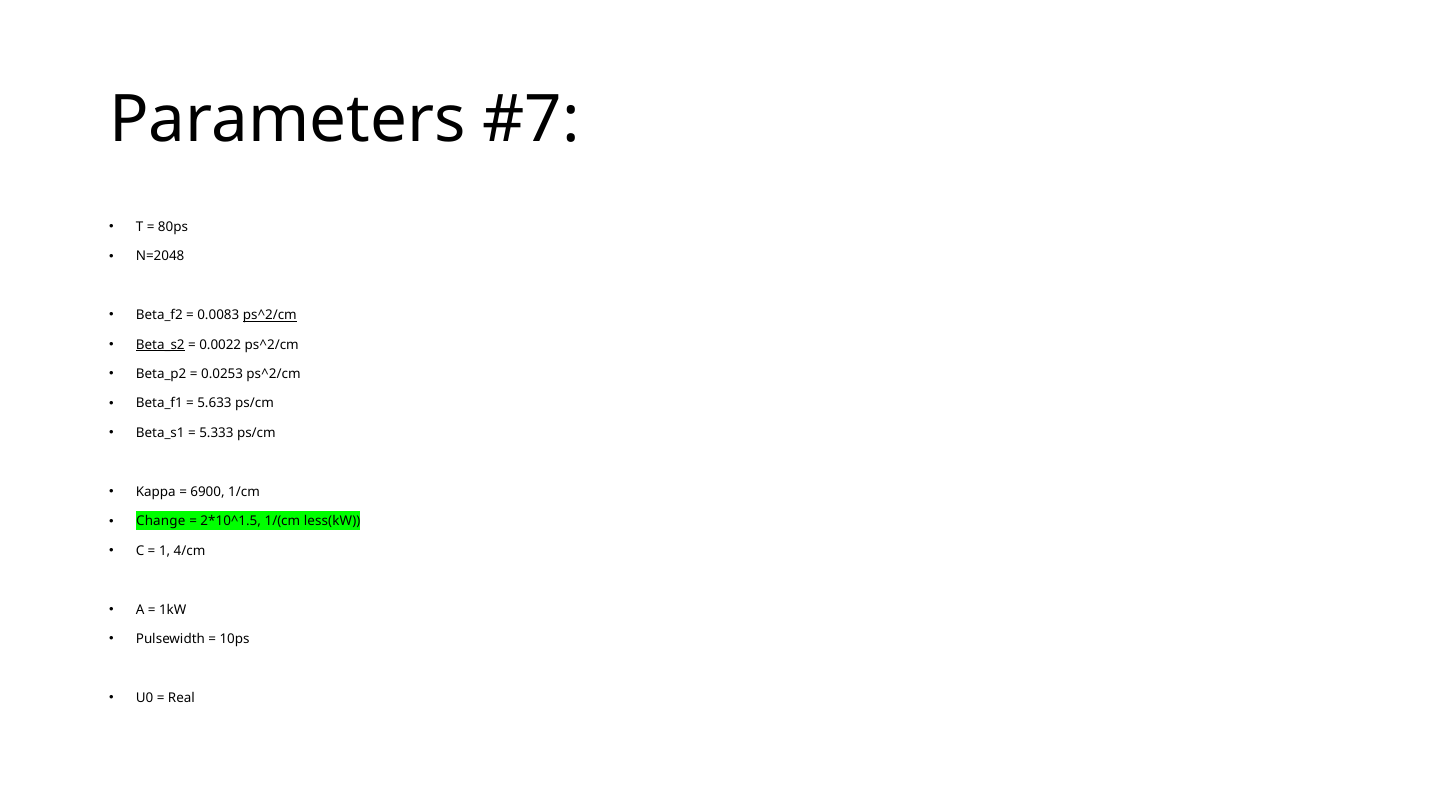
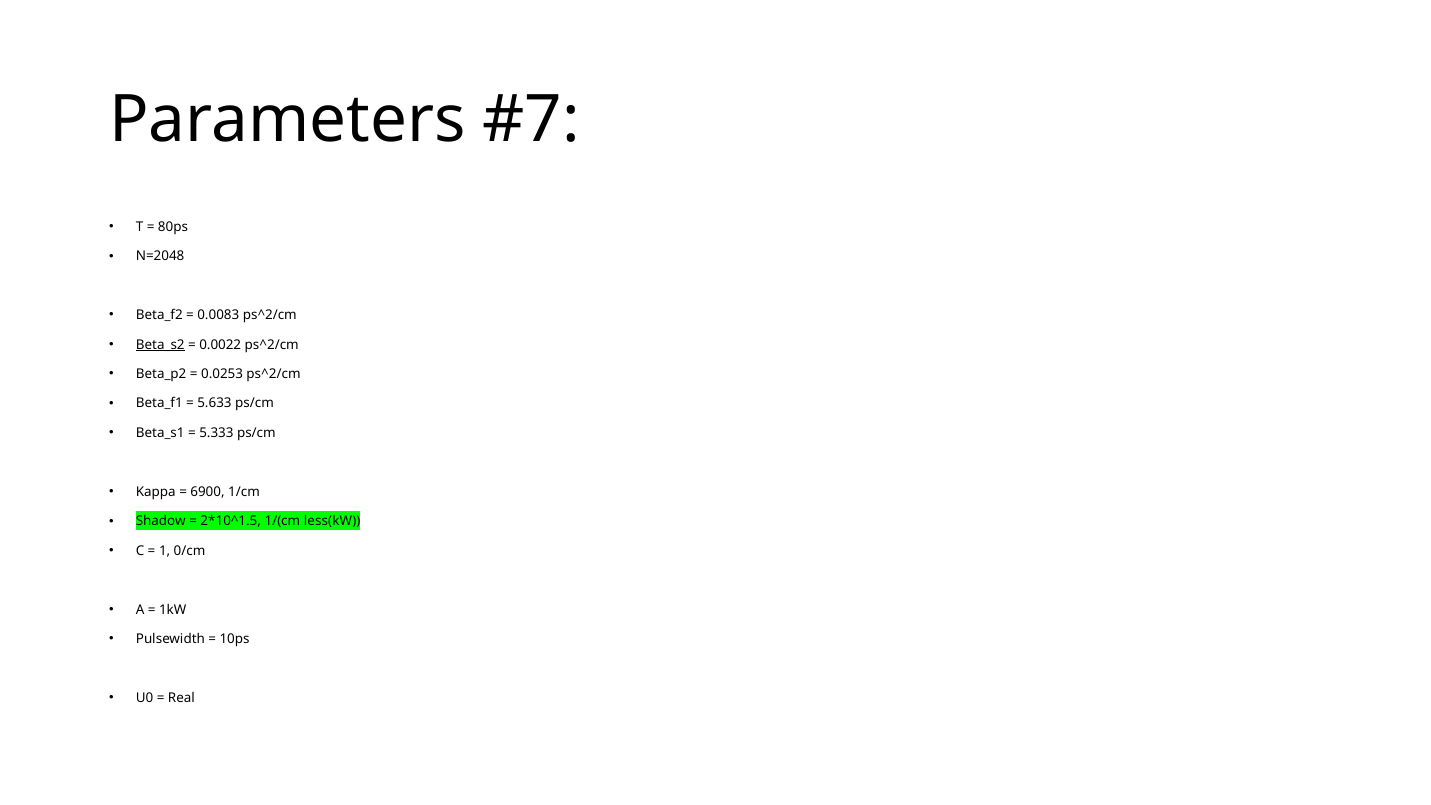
ps^2/cm at (270, 315) underline: present -> none
Change: Change -> Shadow
4/cm: 4/cm -> 0/cm
